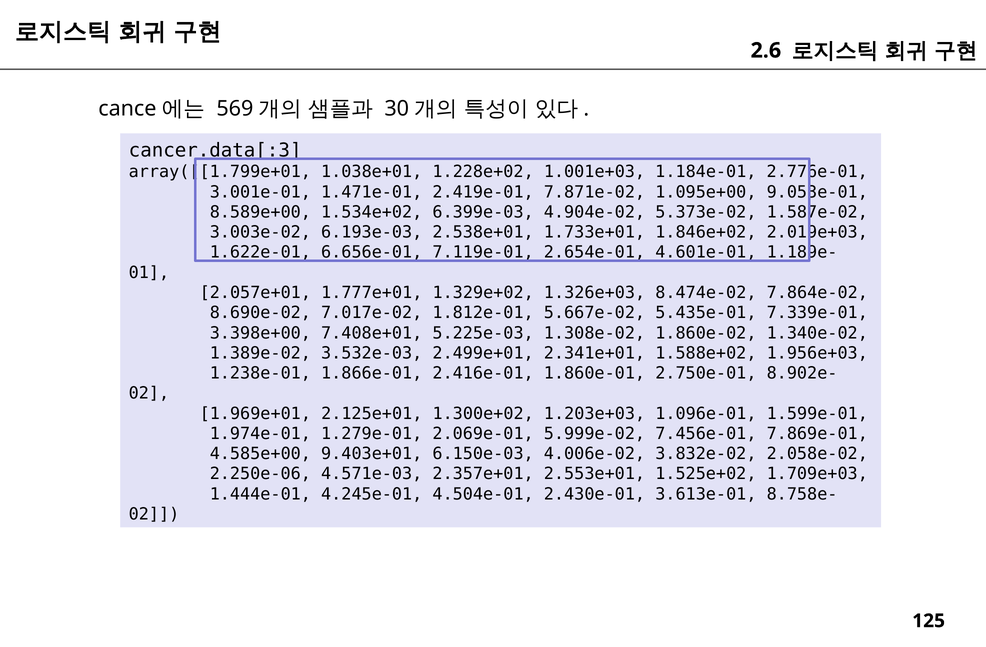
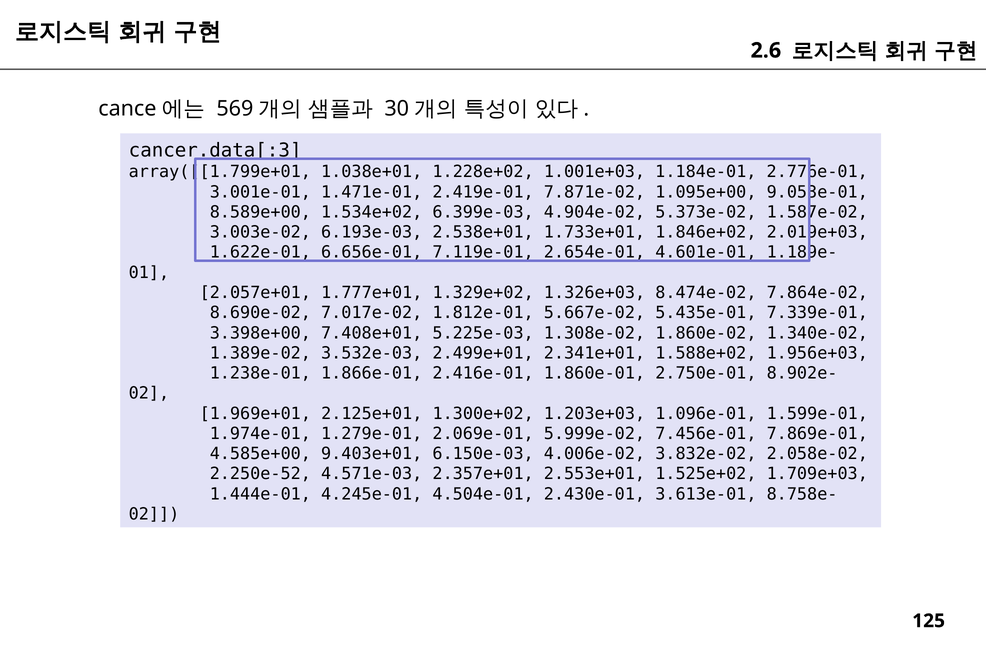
2.250e-06: 2.250e-06 -> 2.250e-52
